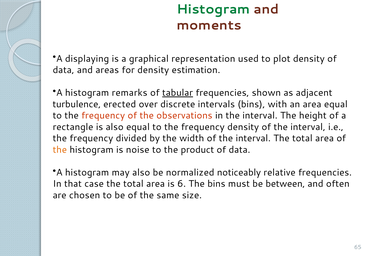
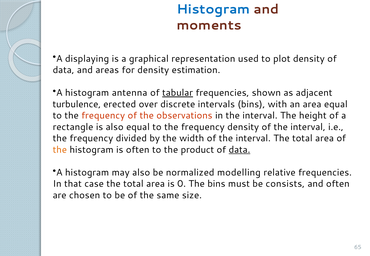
Histogram at (213, 9) colour: green -> blue
remarks: remarks -> antenna
is noise: noise -> often
data at (239, 150) underline: none -> present
noticeably: noticeably -> modelling
6: 6 -> 0
between: between -> consists
